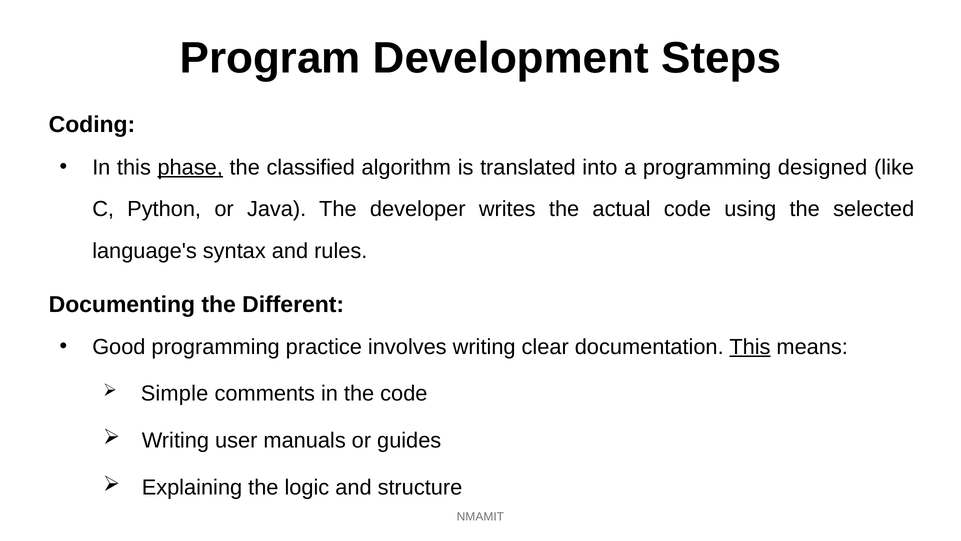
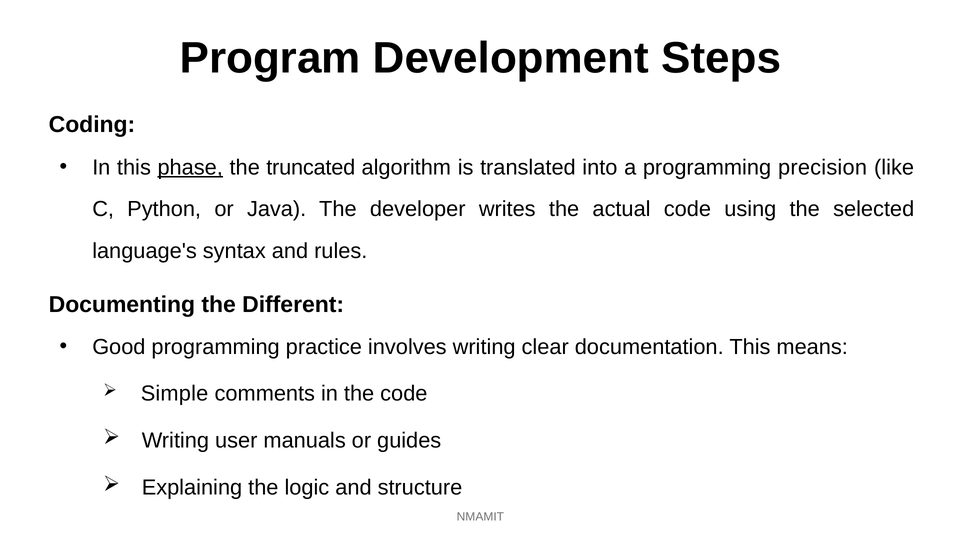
classified: classified -> truncated
designed: designed -> precision
This at (750, 347) underline: present -> none
